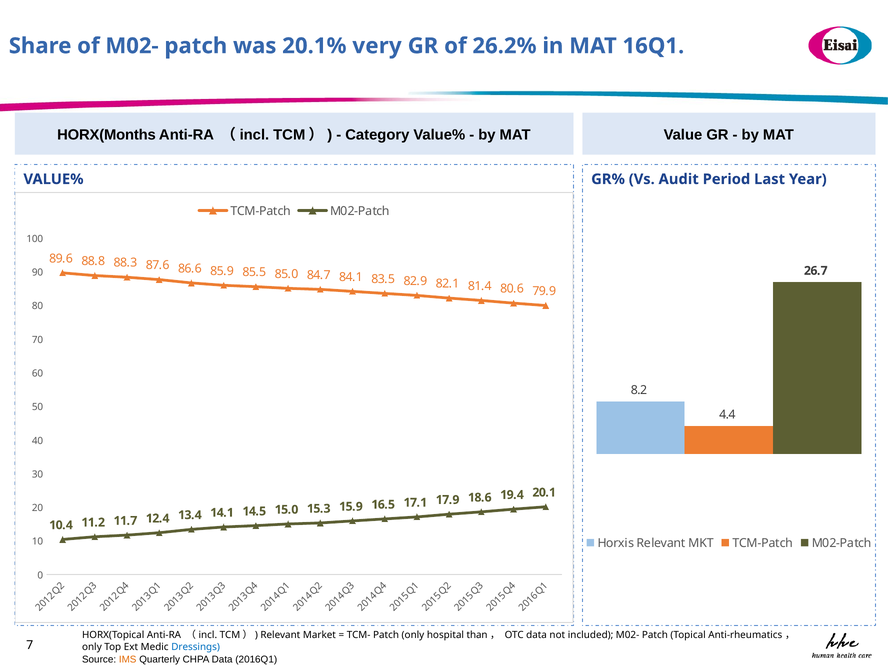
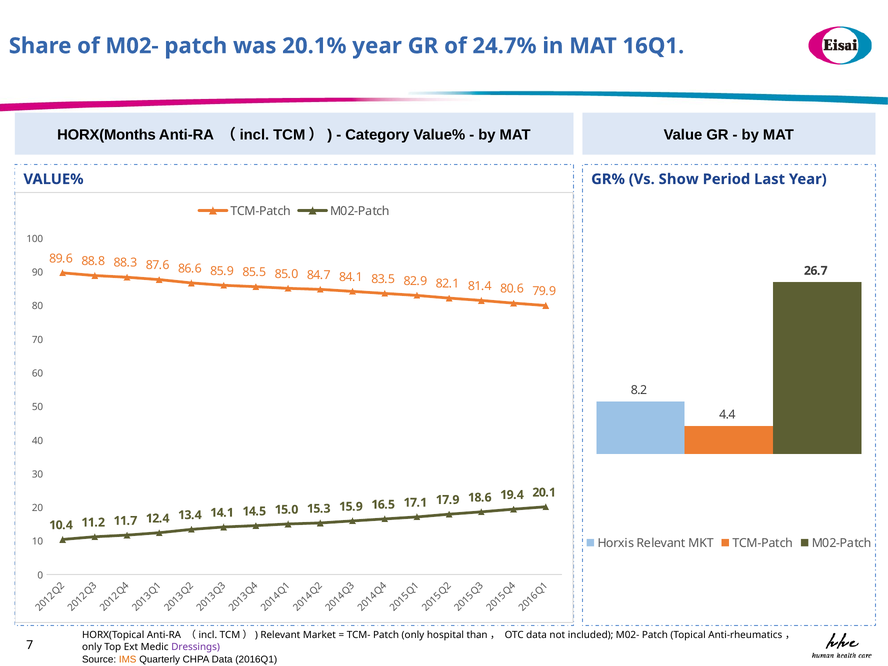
20.1% very: very -> year
26.2%: 26.2% -> 24.7%
Audit: Audit -> Show
Dressings colour: blue -> purple
